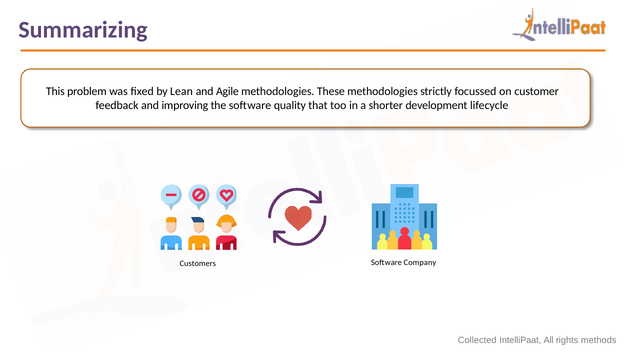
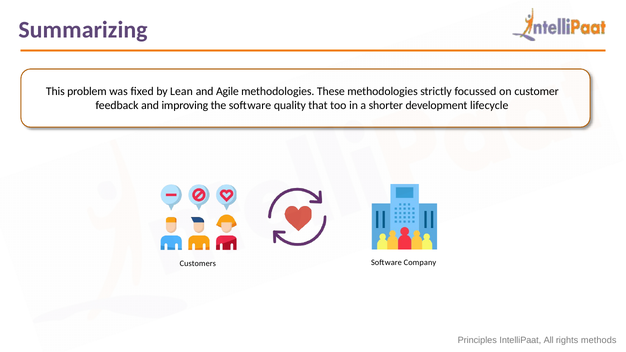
Collected: Collected -> Principles
